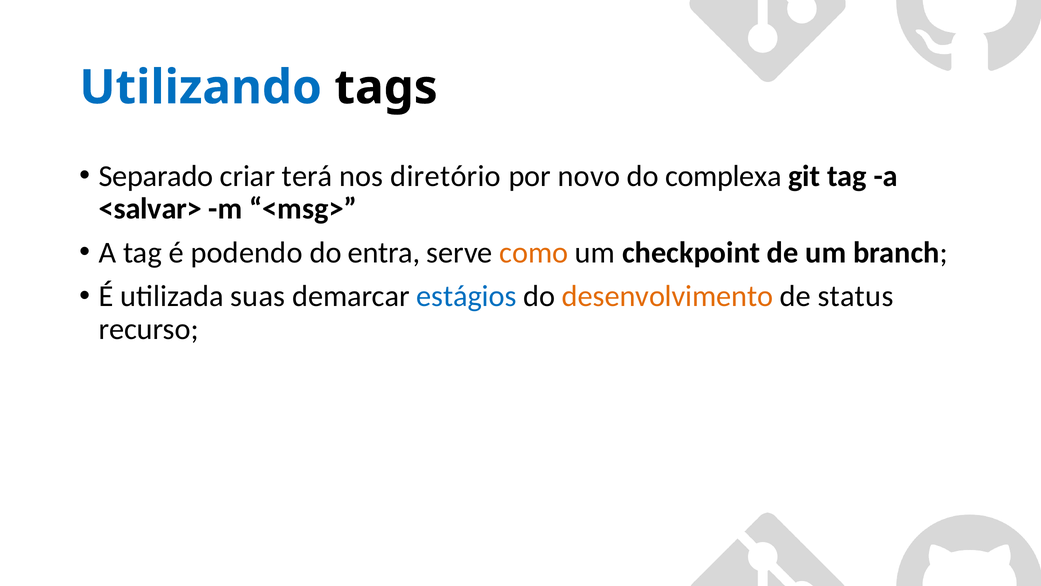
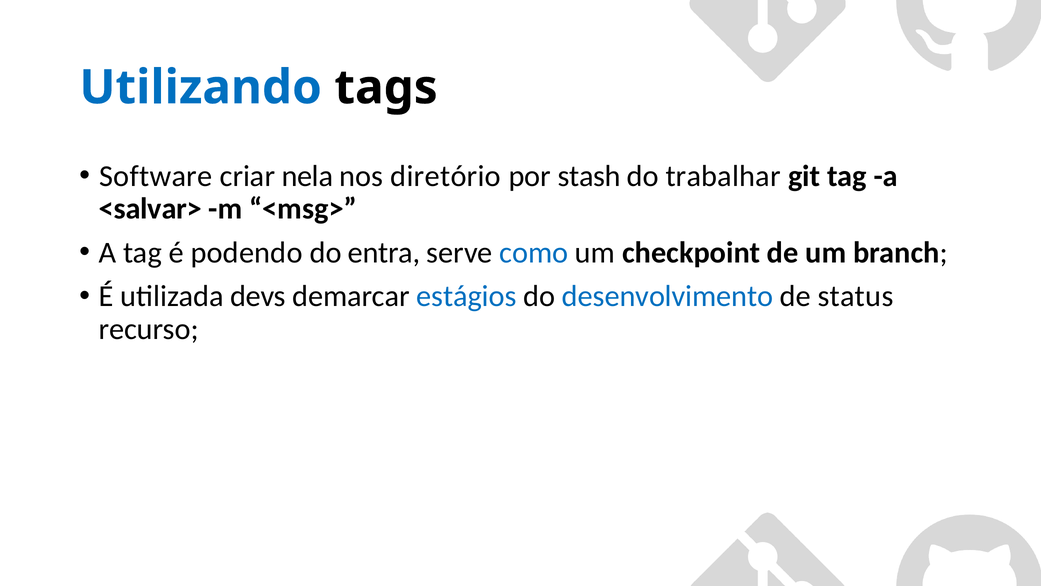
Separado: Separado -> Software
terá: terá -> nela
novo: novo -> stash
complexa: complexa -> trabalhar
como colour: orange -> blue
suas: suas -> devs
desenvolvimento colour: orange -> blue
